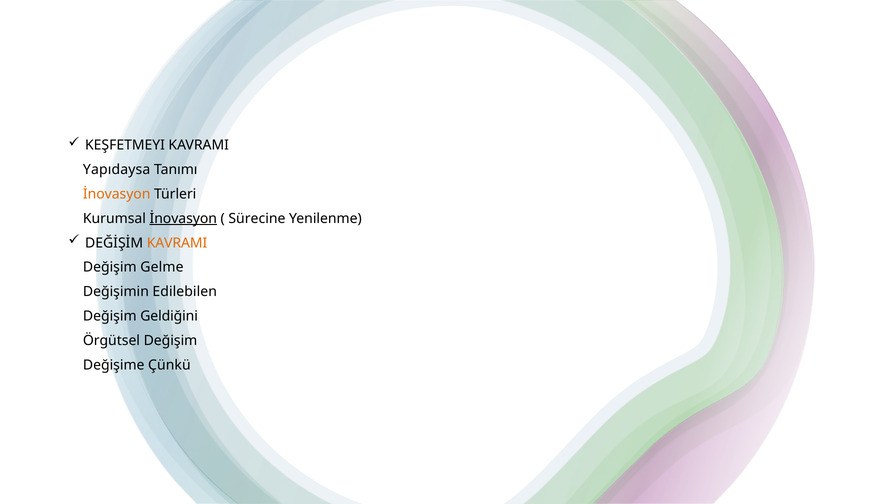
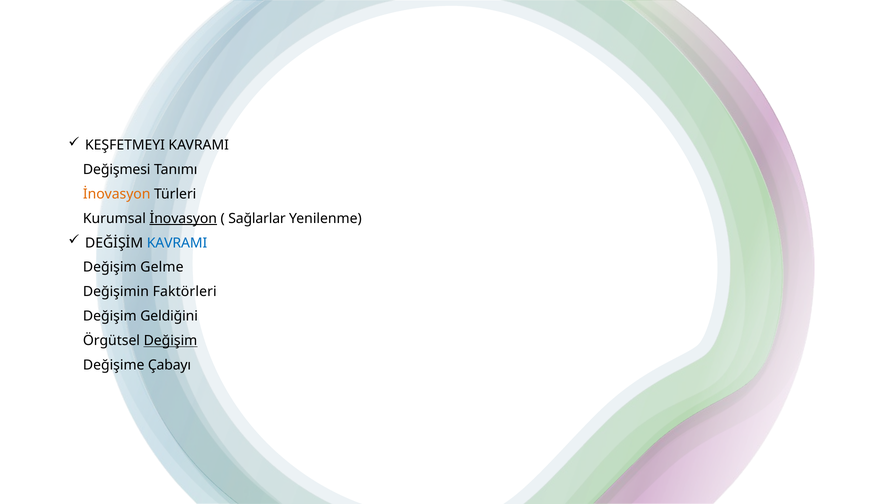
Yapıdaysa: Yapıdaysa -> Değişmesi
Sürecine: Sürecine -> Sağlarlar
KAVRAMI at (177, 243) colour: orange -> blue
Edilebilen: Edilebilen -> Faktörleri
Değişim at (170, 341) underline: none -> present
Çünkü: Çünkü -> Çabayı
